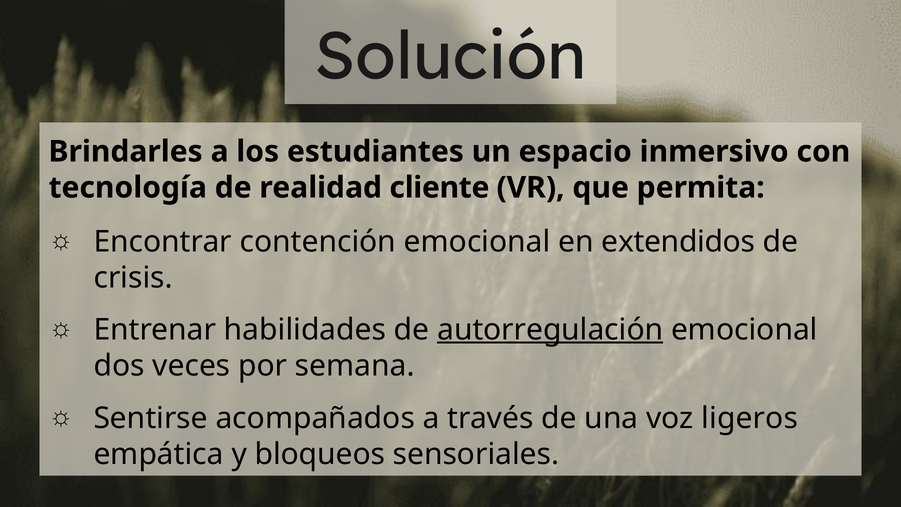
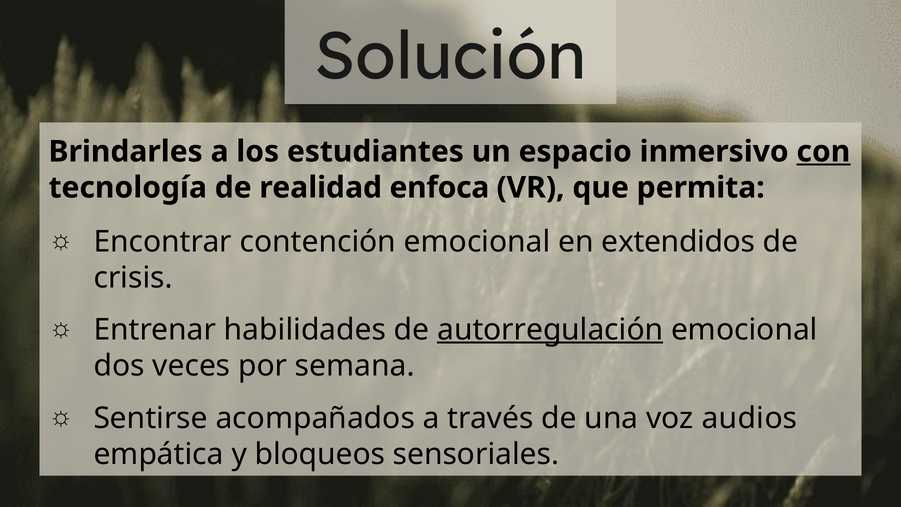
con underline: none -> present
cliente: cliente -> enfoca
ligeros: ligeros -> audios
